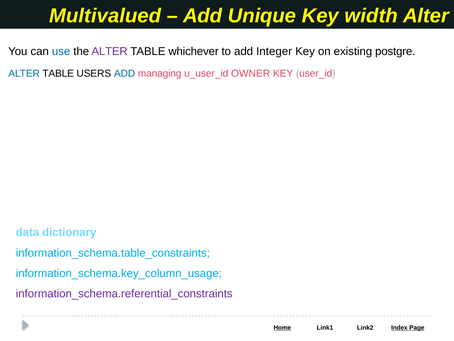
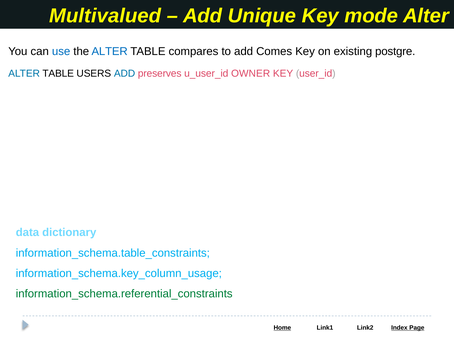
width: width -> mode
ALTER at (110, 51) colour: purple -> blue
whichever: whichever -> compares
Integer: Integer -> Comes
managing: managing -> preserves
information_schema.referential_constraints colour: purple -> green
